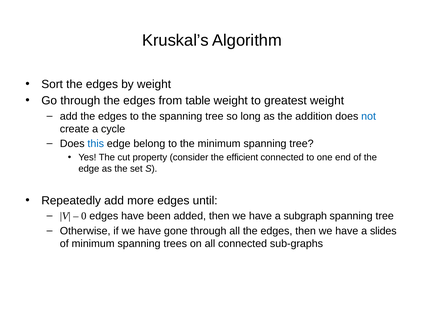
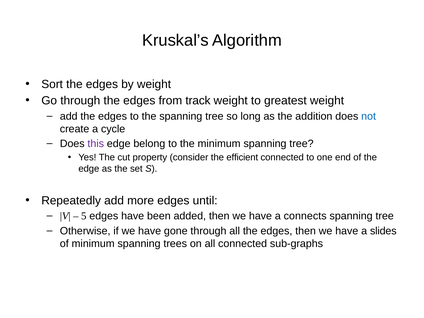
table: table -> track
this colour: blue -> purple
0: 0 -> 5
subgraph: subgraph -> connects
